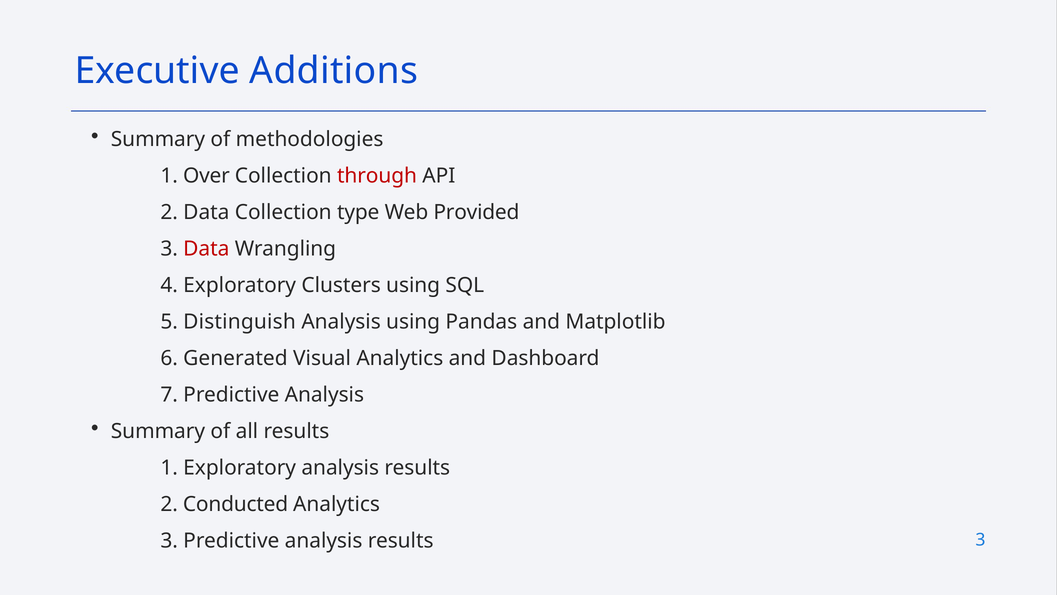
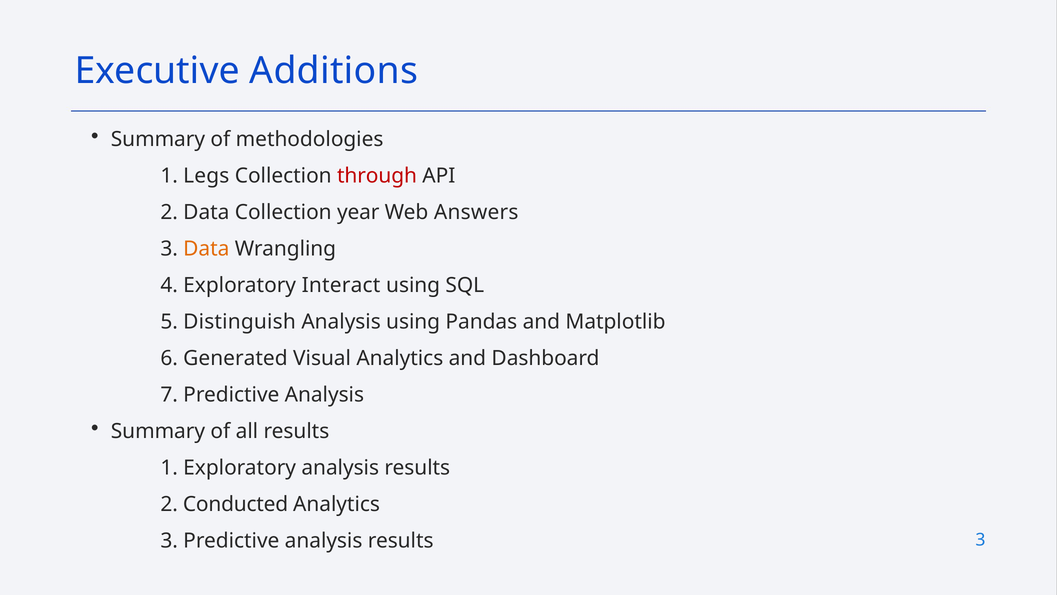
Over: Over -> Legs
type: type -> year
Provided: Provided -> Answers
Data at (206, 249) colour: red -> orange
Clusters: Clusters -> Interact
